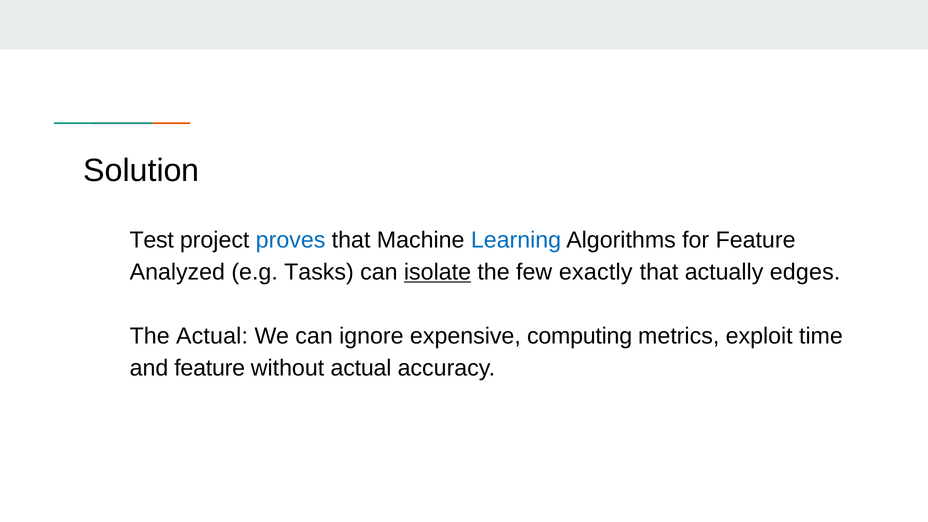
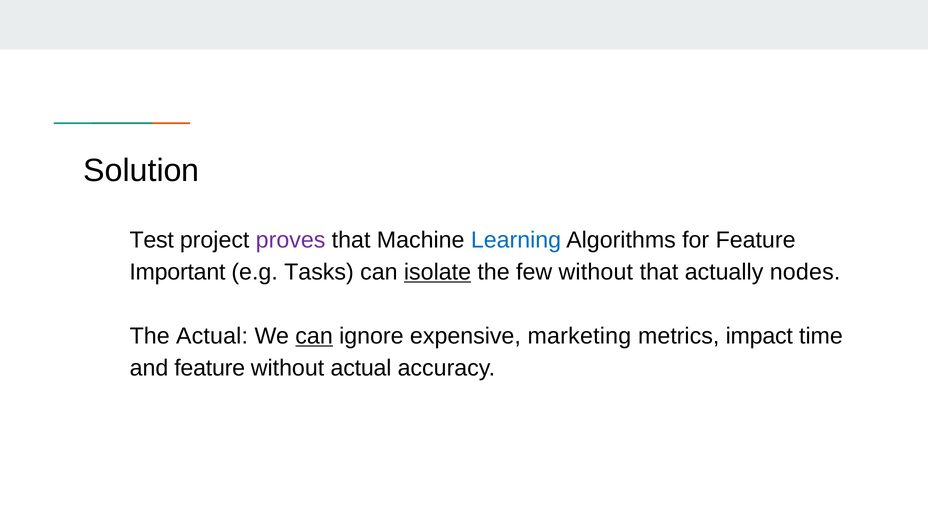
proves colour: blue -> purple
Analyzed: Analyzed -> Important
few exactly: exactly -> without
edges: edges -> nodes
can at (314, 336) underline: none -> present
computing: computing -> marketing
exploit: exploit -> impact
